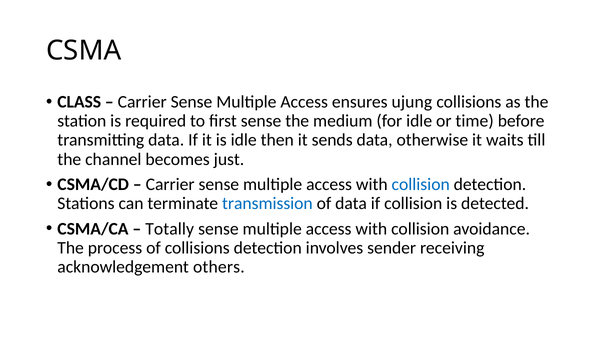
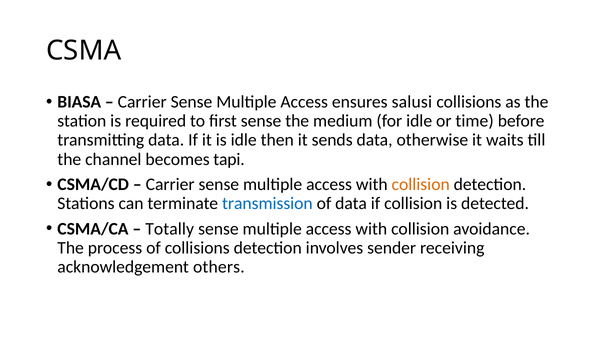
CLASS: CLASS -> BIASA
ujung: ujung -> salusi
just: just -> tapi
collision at (421, 184) colour: blue -> orange
